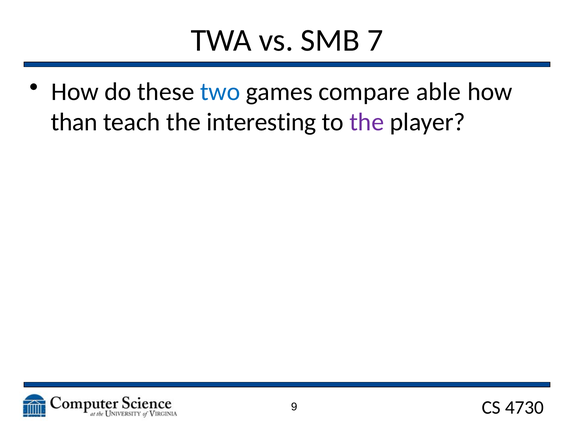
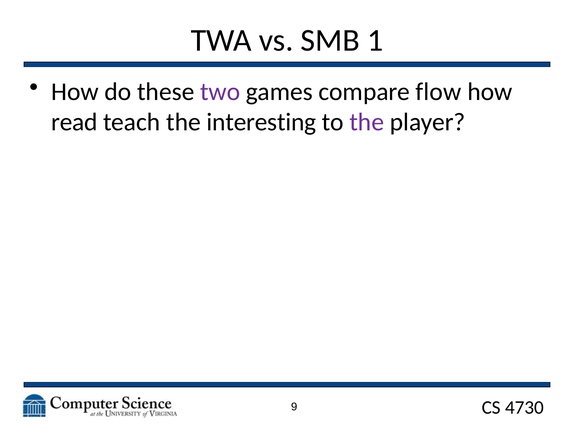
7: 7 -> 1
two colour: blue -> purple
able: able -> flow
than: than -> read
